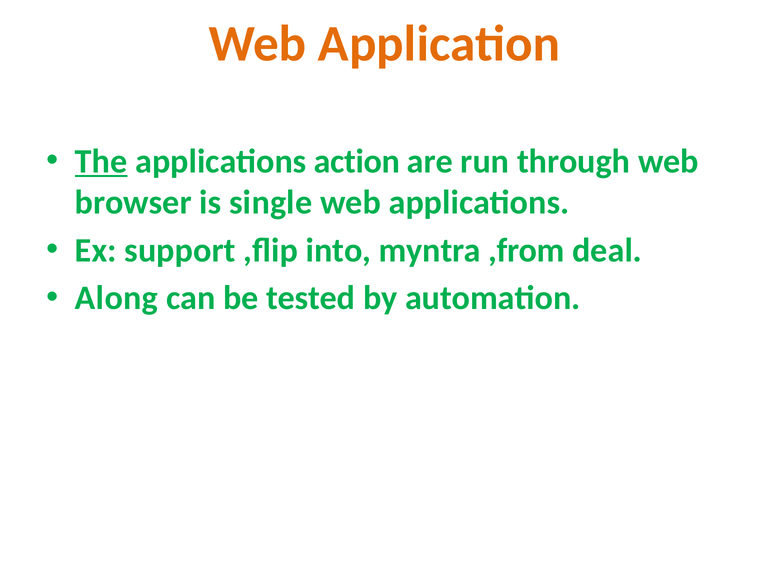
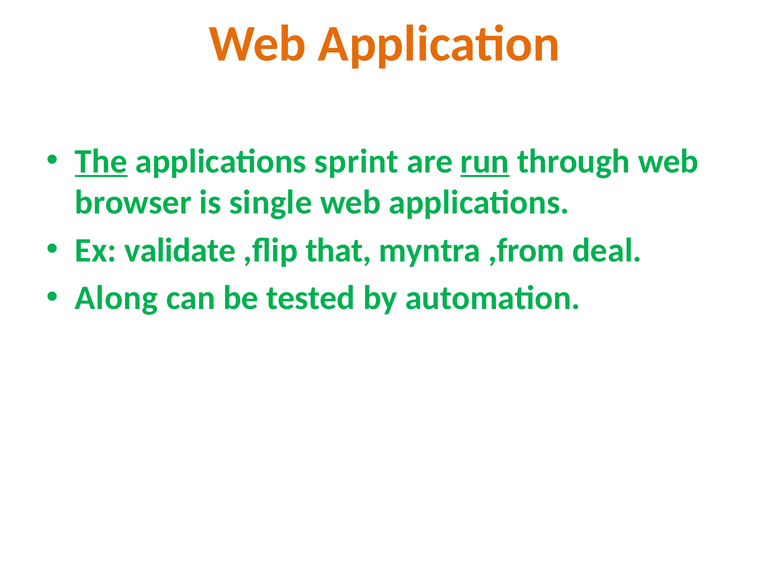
action: action -> sprint
run underline: none -> present
support: support -> validate
into: into -> that
